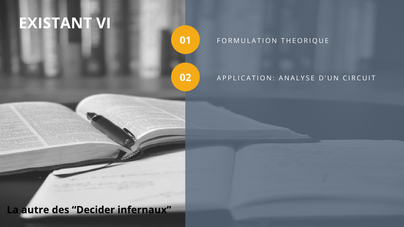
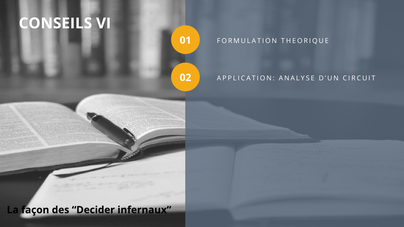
EXISTANT: EXISTANT -> CONSEILS
autre: autre -> façon
